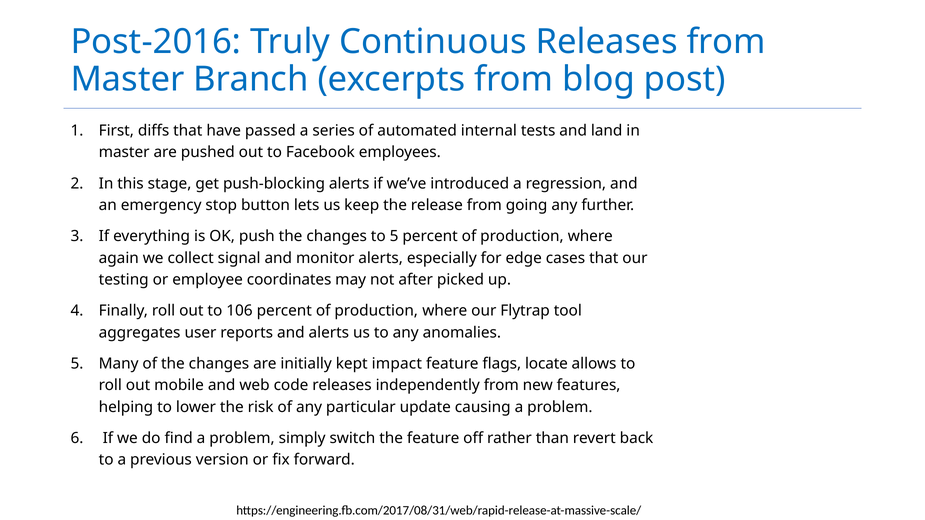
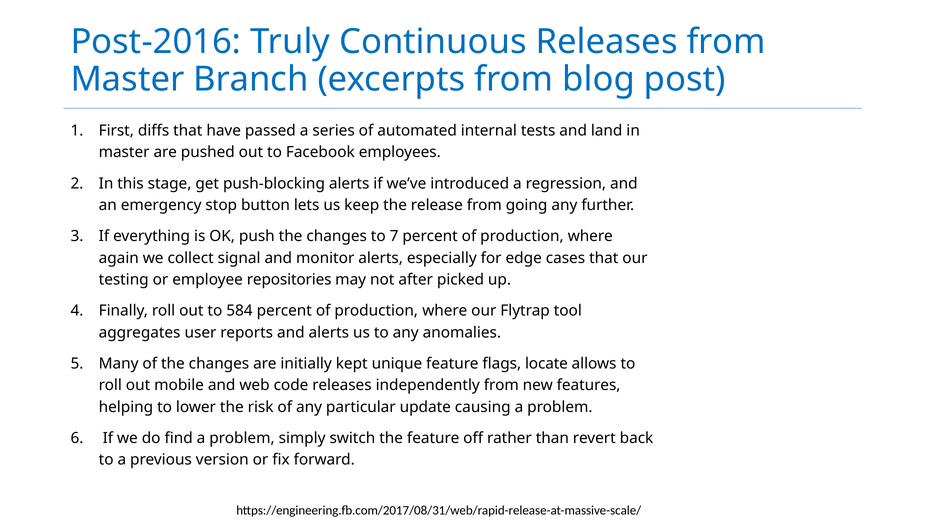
to 5: 5 -> 7
coordinates: coordinates -> repositories
106: 106 -> 584
impact: impact -> unique
